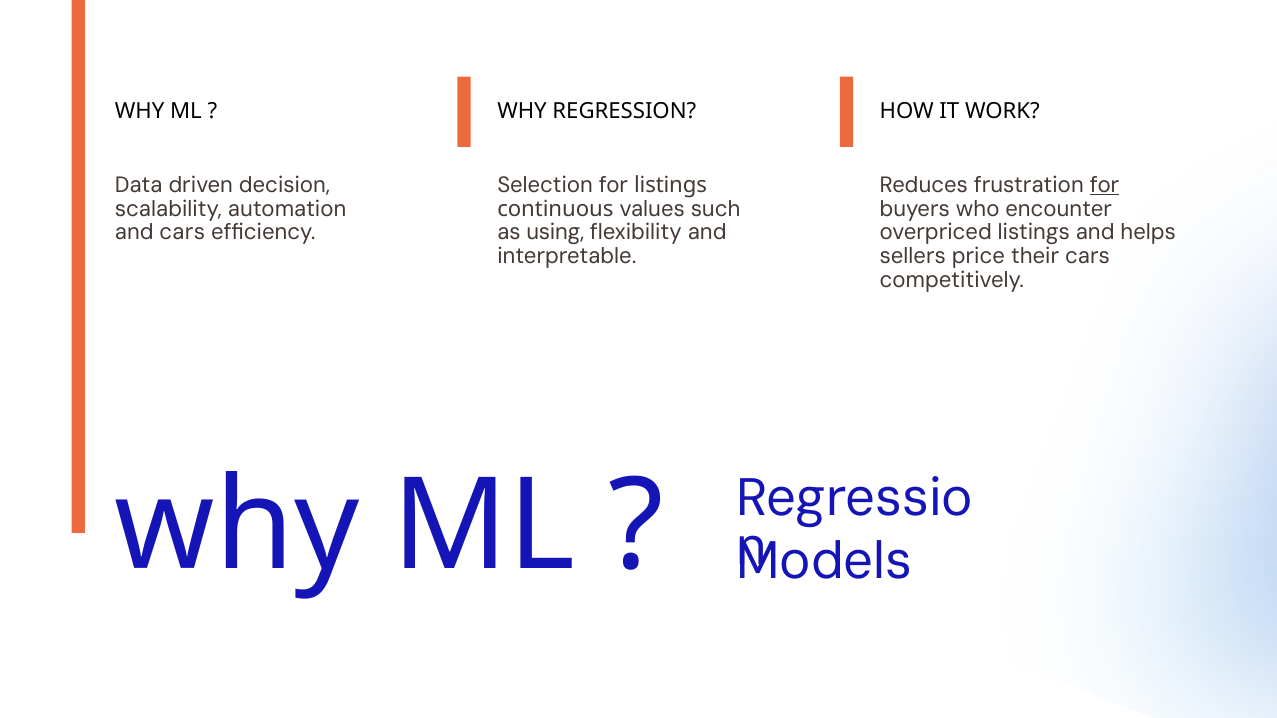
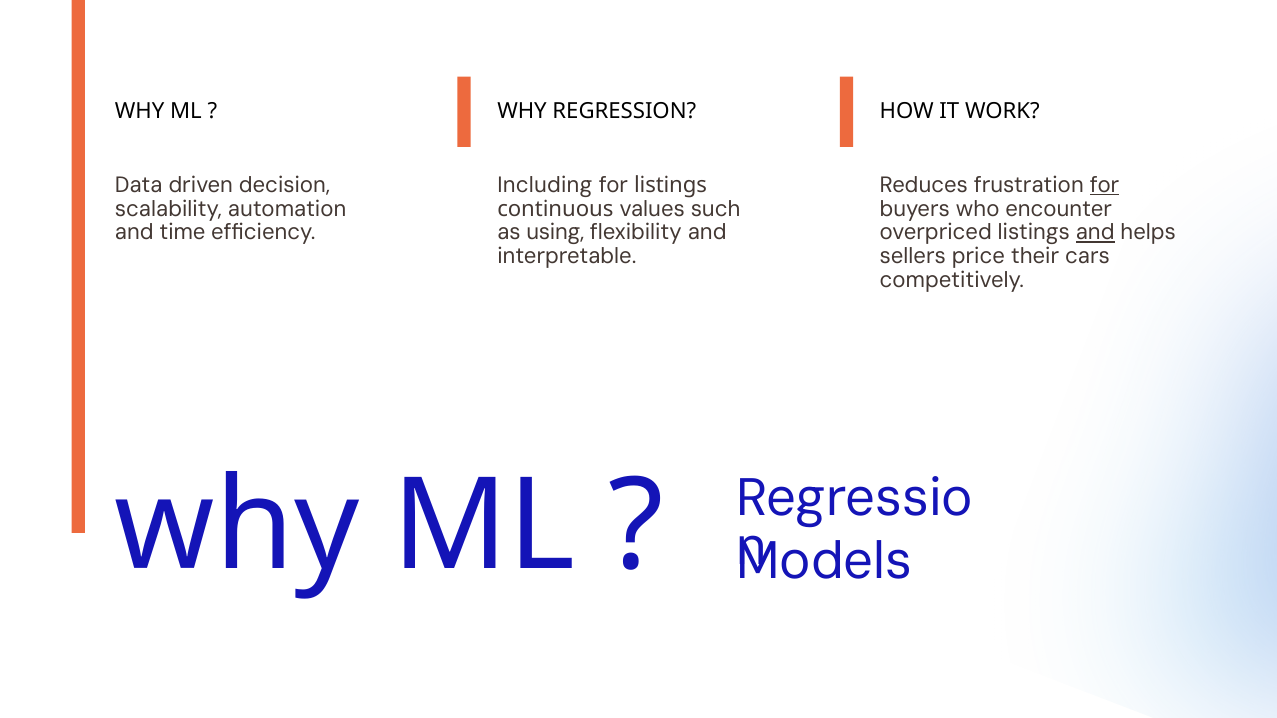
Selection: Selection -> Including
and cars: cars -> time
and at (1095, 233) underline: none -> present
